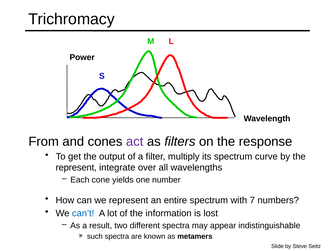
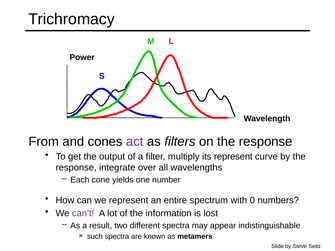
its spectrum: spectrum -> represent
represent at (76, 168): represent -> response
7: 7 -> 0
can’t colour: blue -> purple
